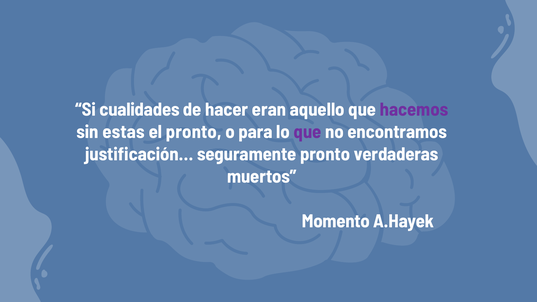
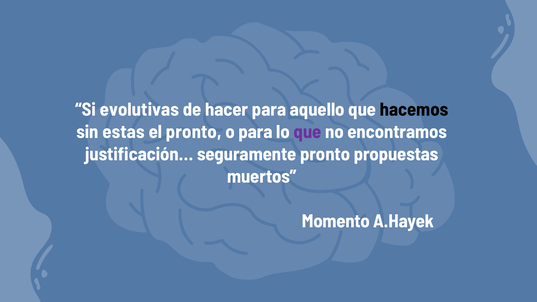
cualidades: cualidades -> evolutivas
hacer eran: eran -> para
hacemos colour: purple -> black
verdaderas: verdaderas -> propuestas
